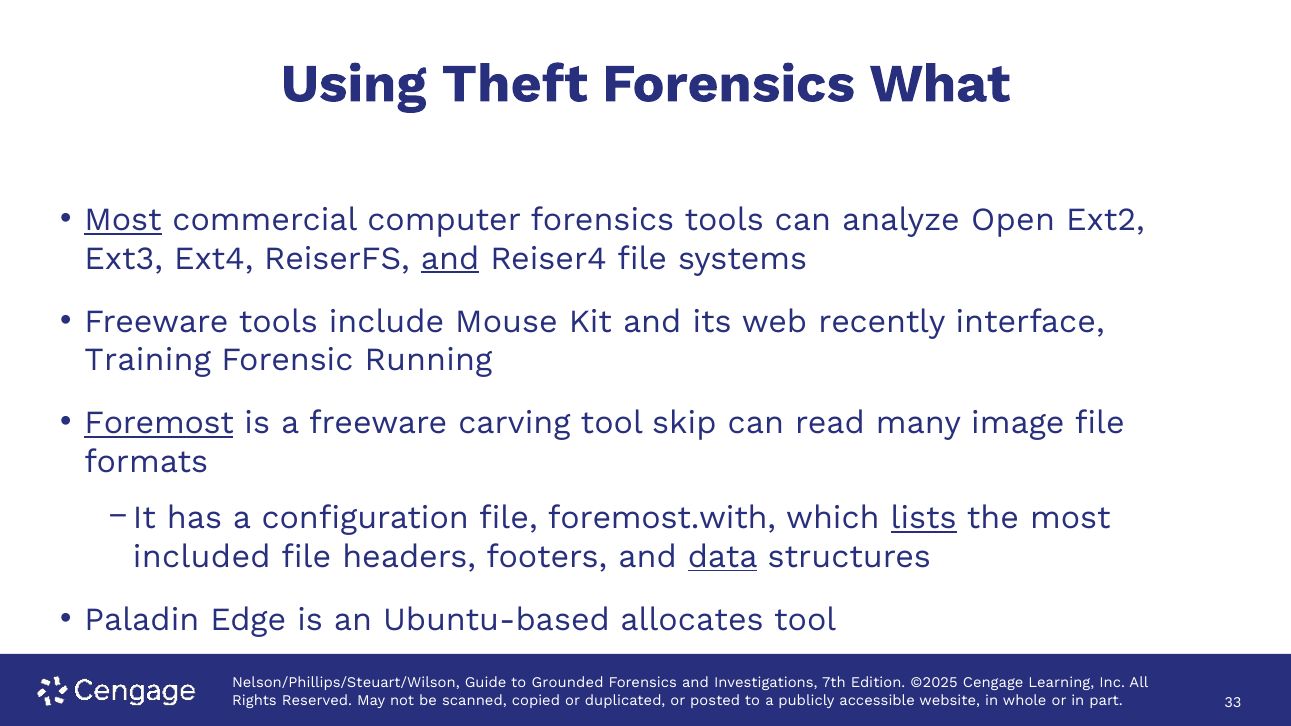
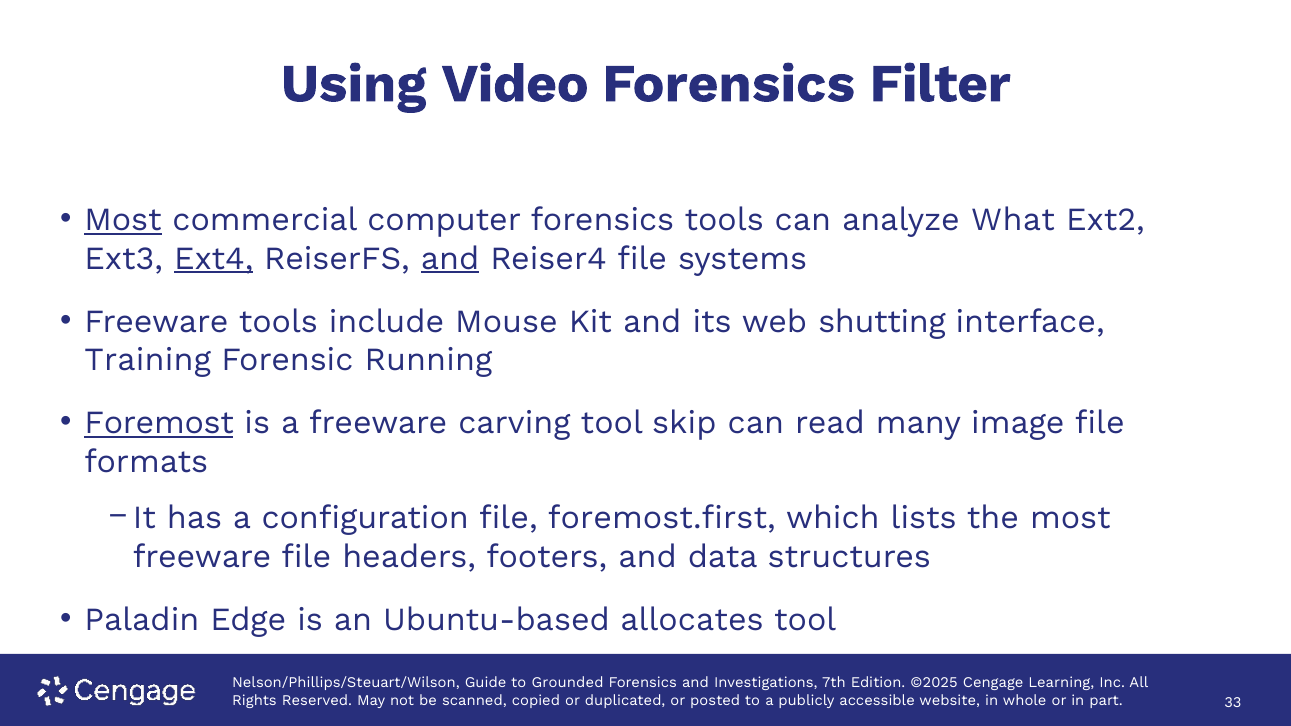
Theft: Theft -> Video
What: What -> Filter
Open: Open -> What
Ext4 underline: none -> present
recently: recently -> shutting
foremost.with: foremost.with -> foremost.first
lists underline: present -> none
included at (202, 557): included -> freeware
data underline: present -> none
